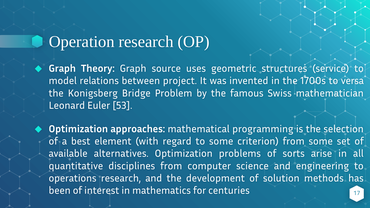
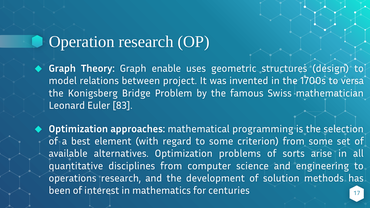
source: source -> enable
service: service -> design
53: 53 -> 83
